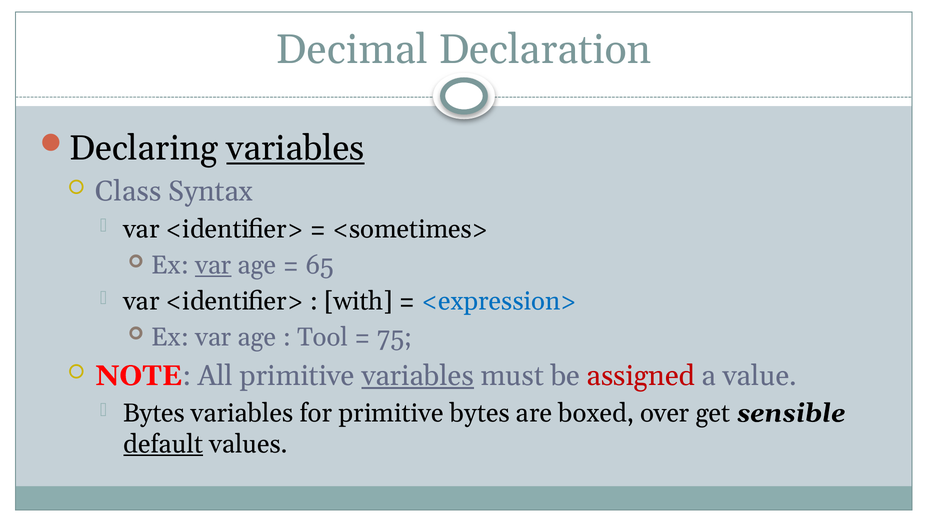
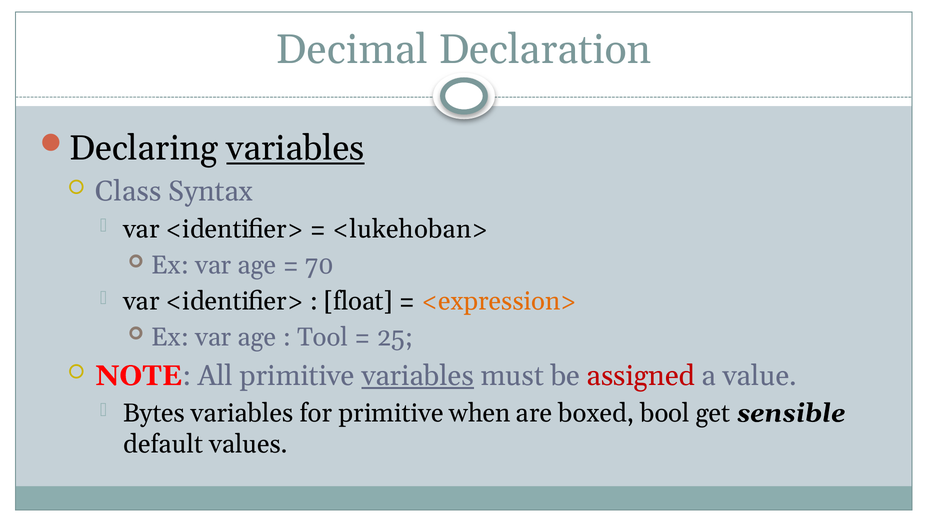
<sometimes>: <sometimes> -> <lukehoban>
var at (213, 265) underline: present -> none
65: 65 -> 70
with: with -> float
<expression> colour: blue -> orange
75: 75 -> 25
primitive bytes: bytes -> when
over: over -> bool
default underline: present -> none
